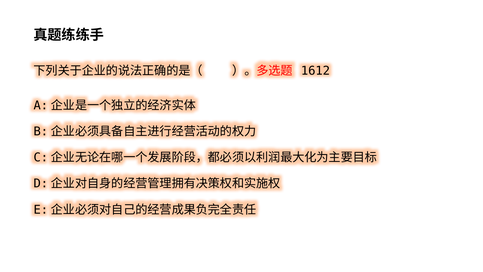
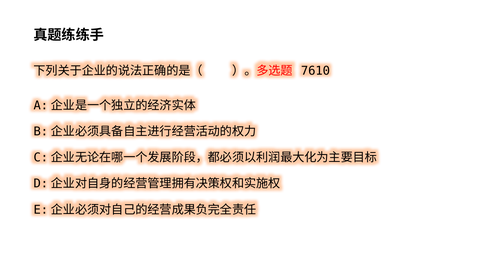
1612: 1612 -> 7610
